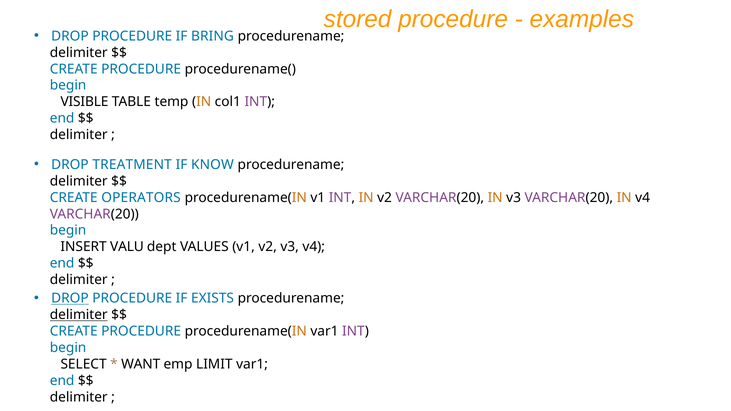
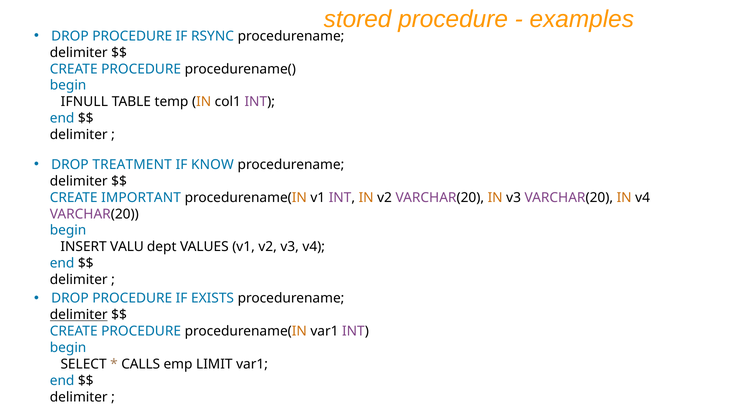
BRING: BRING -> RSYNC
VISIBLE: VISIBLE -> IFNULL
OPERATORS: OPERATORS -> IMPORTANT
DROP at (70, 299) underline: present -> none
WANT: WANT -> CALLS
